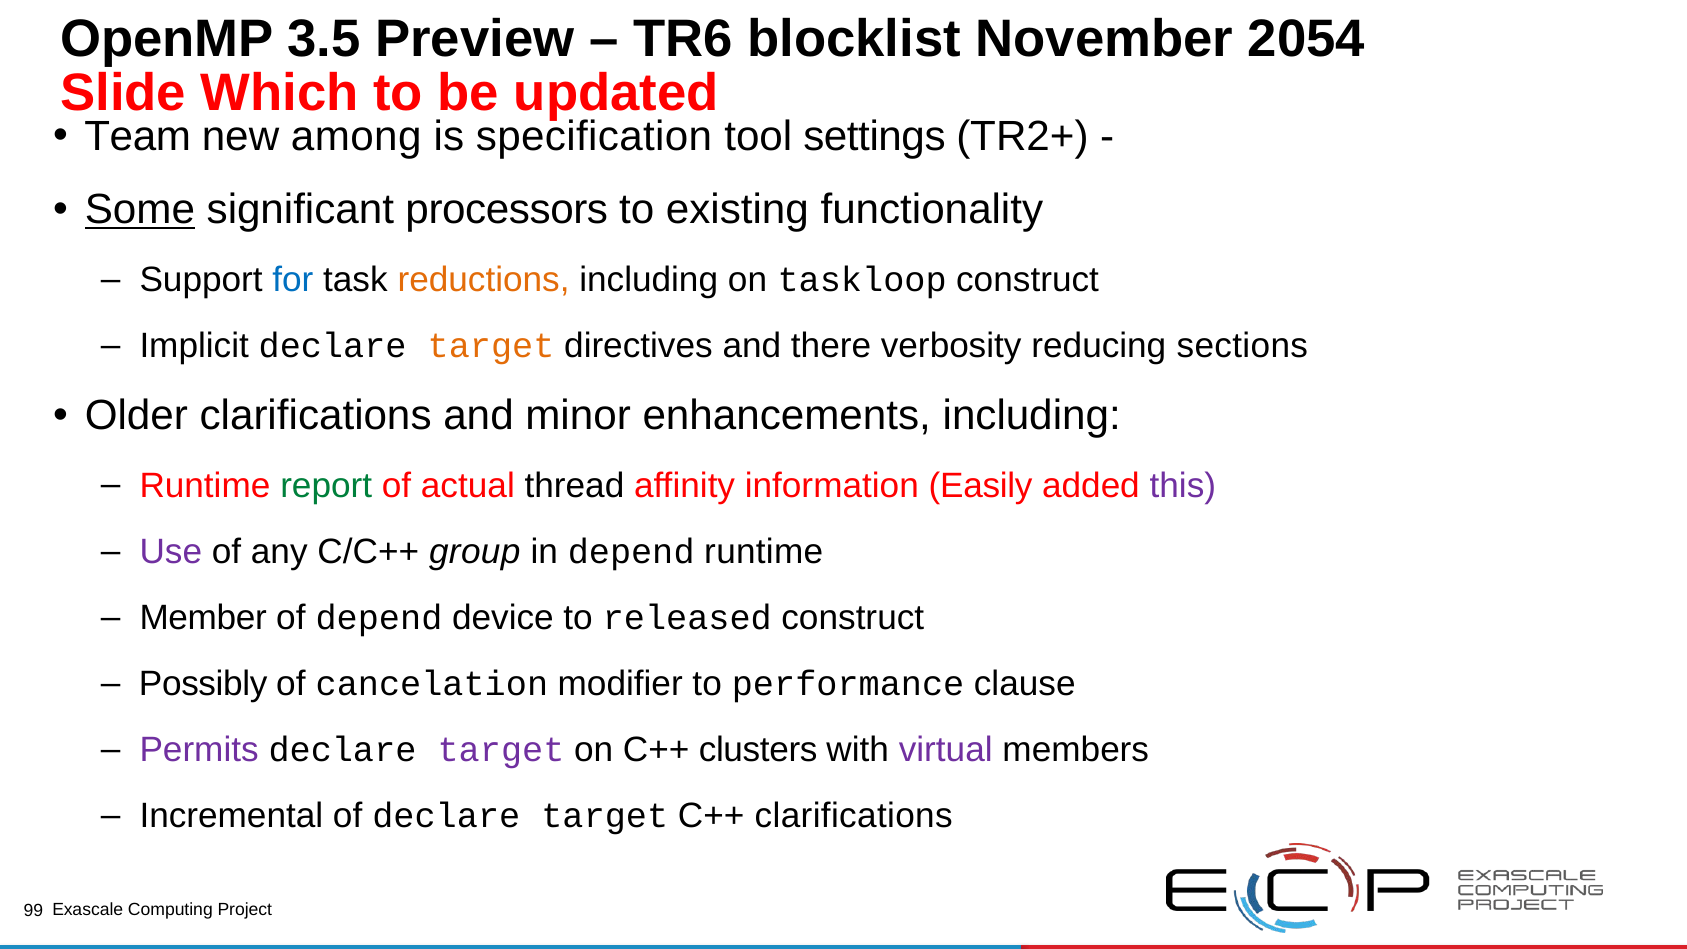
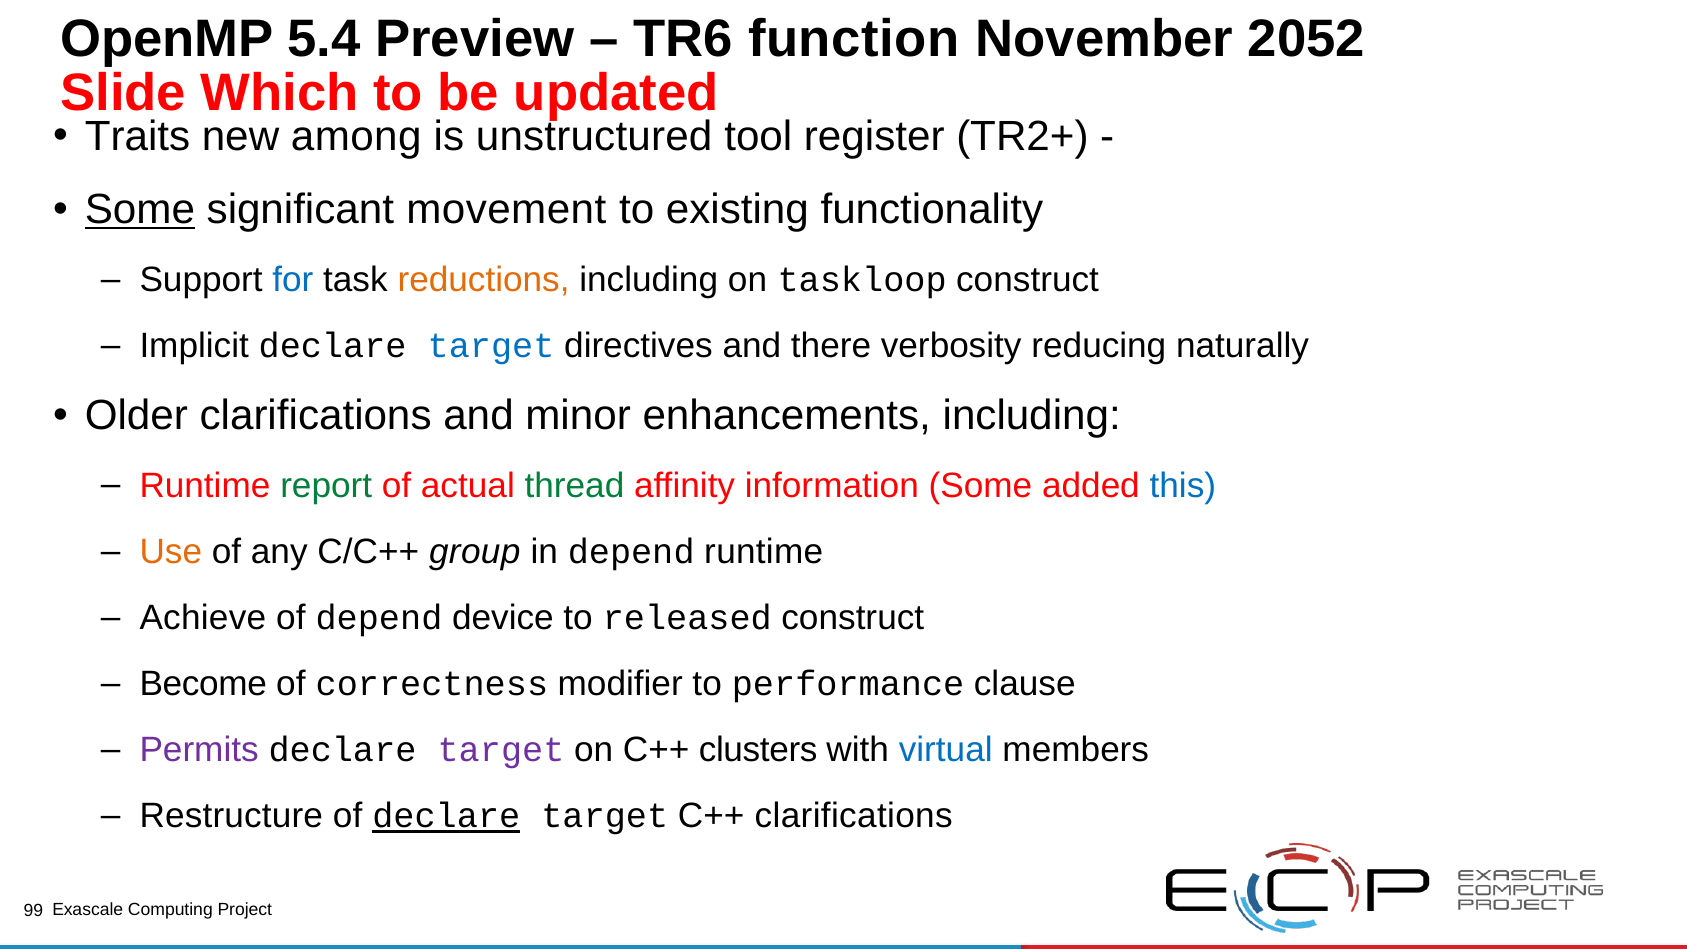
3.5: 3.5 -> 5.4
blocklist: blocklist -> function
2054: 2054 -> 2052
Team: Team -> Traits
specification: specification -> unstructured
settings: settings -> register
processors: processors -> movement
target at (491, 346) colour: orange -> blue
sections: sections -> naturally
thread colour: black -> green
information Easily: Easily -> Some
this colour: purple -> blue
Use colour: purple -> orange
Member: Member -> Achieve
Possibly: Possibly -> Become
cancelation: cancelation -> correctness
virtual colour: purple -> blue
Incremental: Incremental -> Restructure
declare at (446, 816) underline: none -> present
